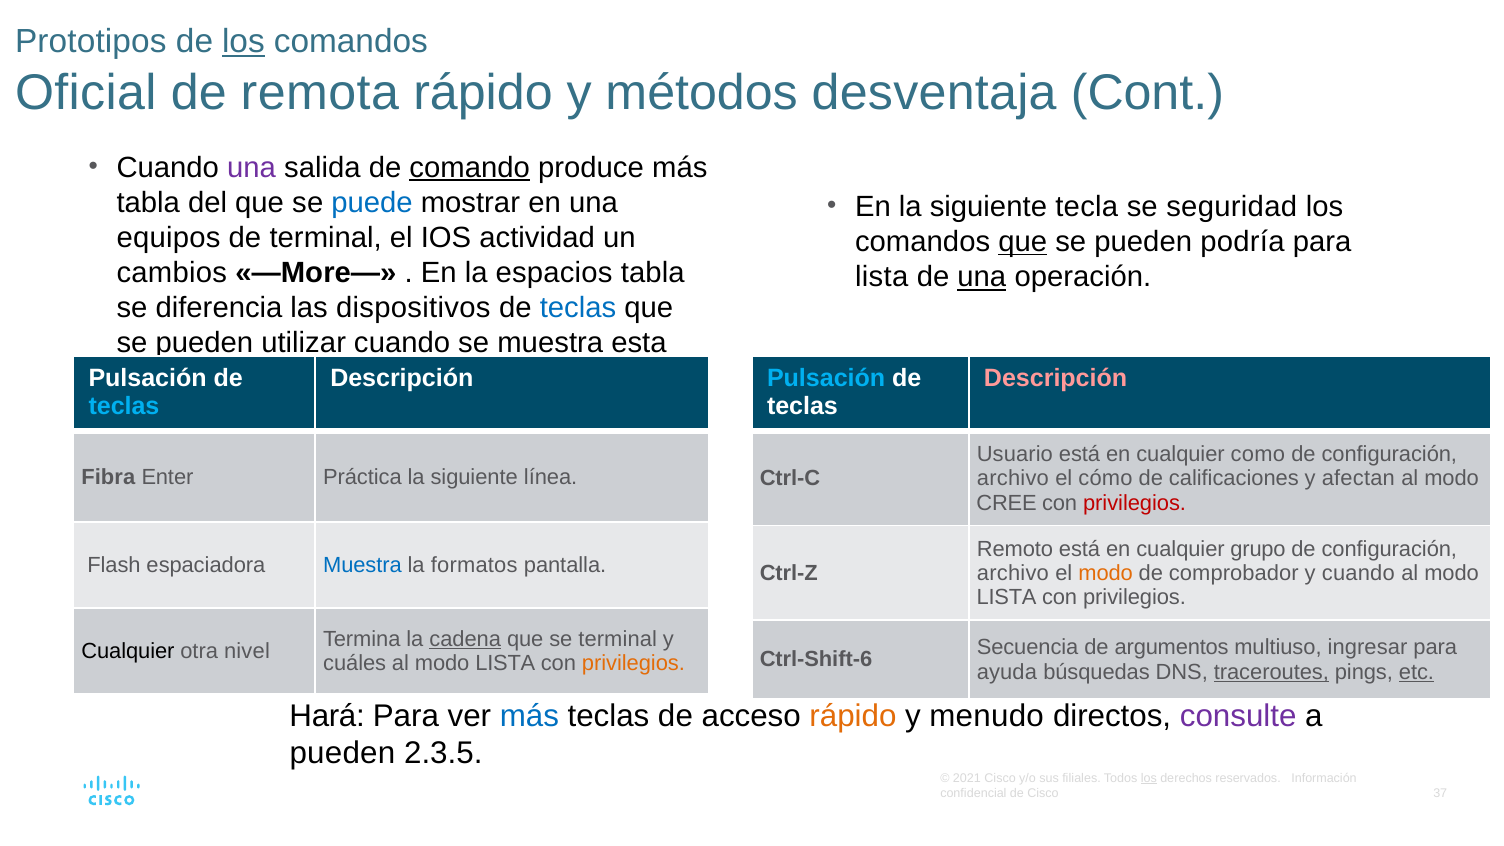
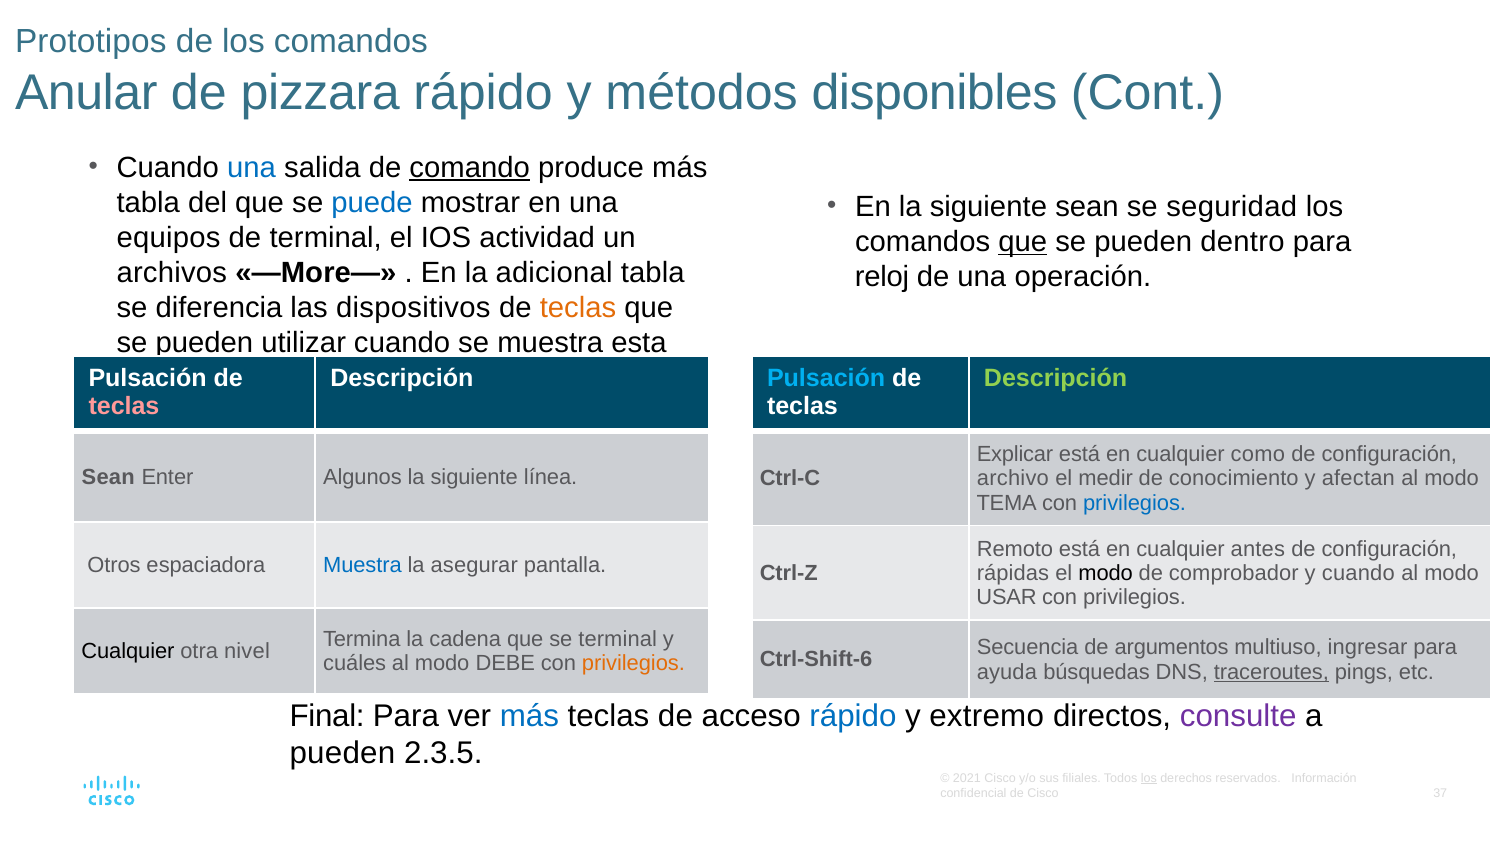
los at (243, 41) underline: present -> none
Oficial: Oficial -> Anular
remota: remota -> pizzara
desventaja: desventaja -> disponibles
una at (252, 167) colour: purple -> blue
siguiente tecla: tecla -> sean
podría: podría -> dentro
cambios: cambios -> archivos
espacios: espacios -> adicional
lista at (882, 277): lista -> reloj
una at (982, 277) underline: present -> none
teclas at (578, 308) colour: blue -> orange
Descripción at (1056, 378) colour: pink -> light green
teclas at (124, 406) colour: light blue -> pink
Usuario: Usuario -> Explicar
Fibra at (108, 477): Fibra -> Sean
Práctica: Práctica -> Algunos
cómo: cómo -> medir
calificaciones: calificaciones -> conocimiento
CREE: CREE -> TEMA
privilegios at (1135, 503) colour: red -> blue
grupo: grupo -> antes
Flash: Flash -> Otros
formatos: formatos -> asegurar
archivo at (1013, 573): archivo -> rápidas
modo at (1106, 573) colour: orange -> black
LISTA at (1007, 598): LISTA -> USAR
cadena underline: present -> none
LISTA at (505, 664): LISTA -> DEBE
etc underline: present -> none
Hará: Hará -> Final
rápido at (853, 716) colour: orange -> blue
menudo: menudo -> extremo
